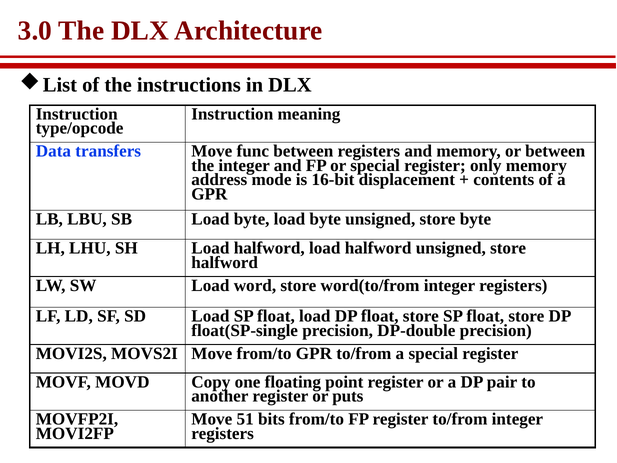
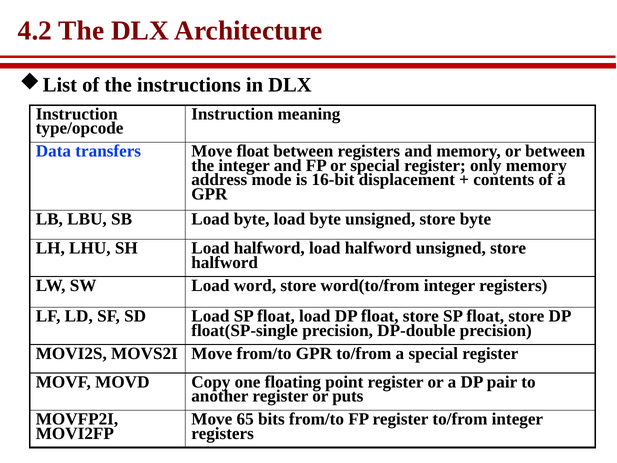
3.0: 3.0 -> 4.2
Move func: func -> float
51: 51 -> 65
